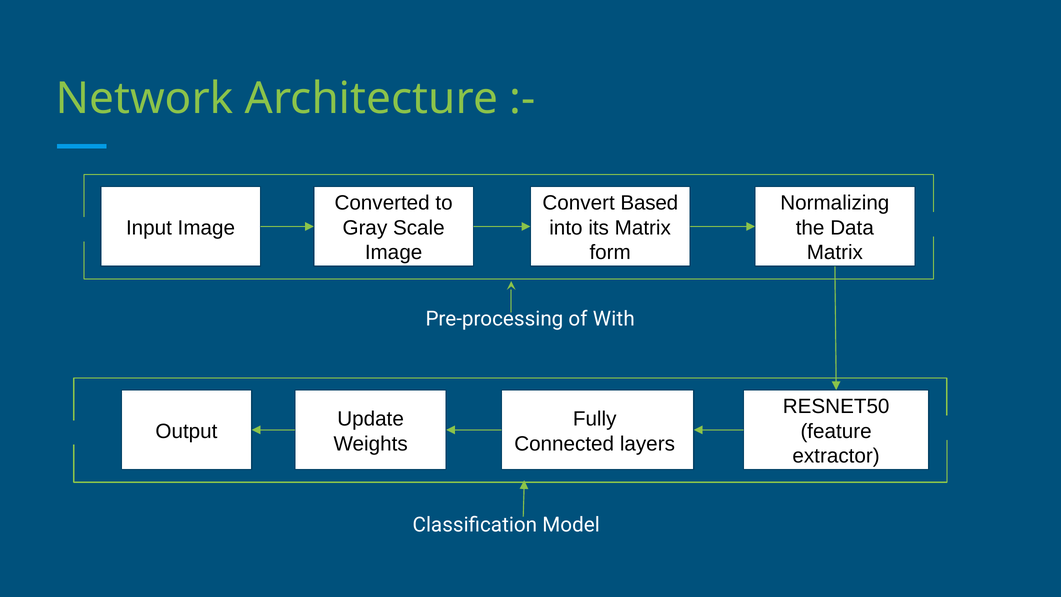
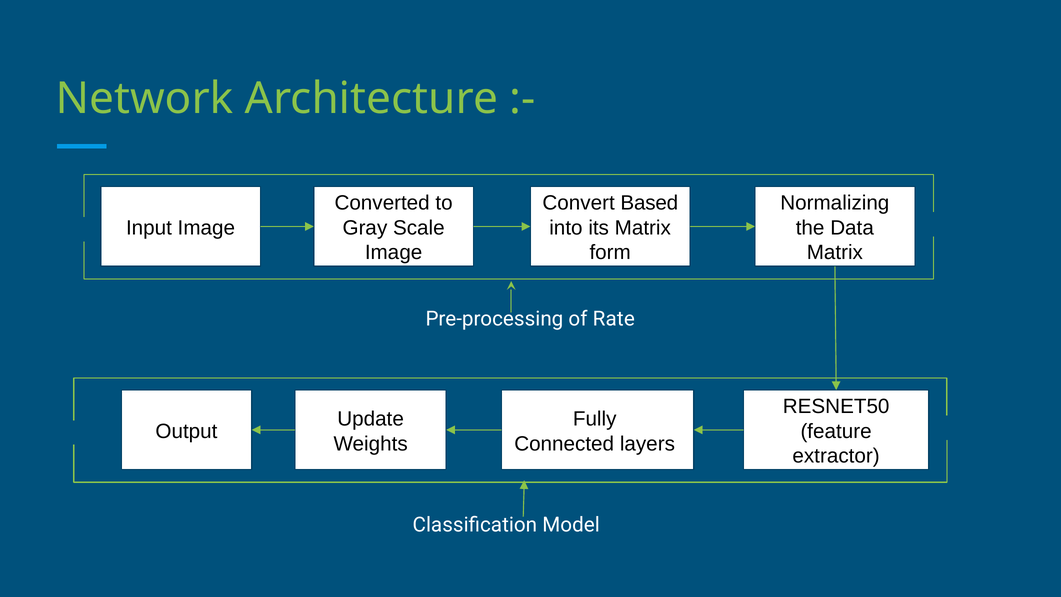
With: With -> Rate
